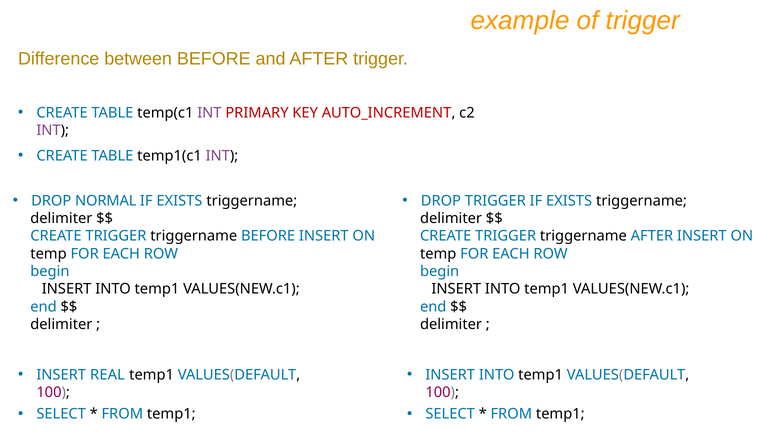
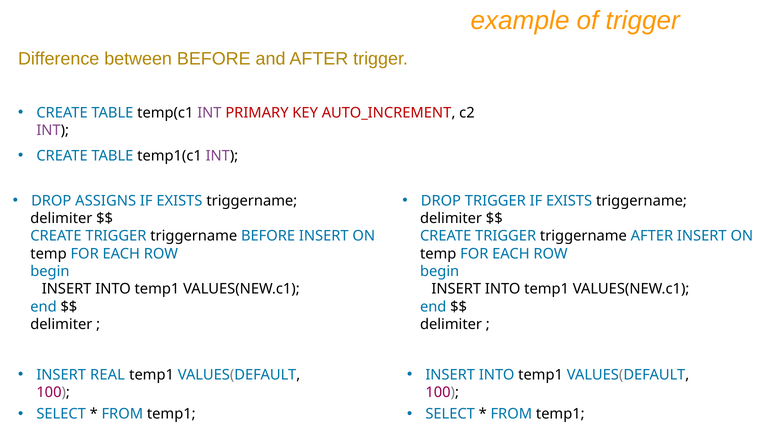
NORMAL: NORMAL -> ASSIGNS
